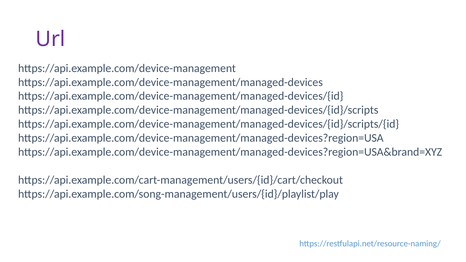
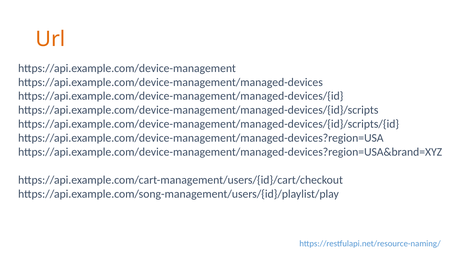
Url colour: purple -> orange
